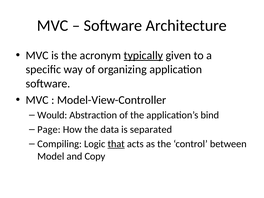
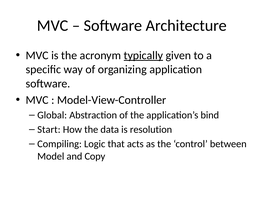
Would: Would -> Global
Page: Page -> Start
separated: separated -> resolution
that underline: present -> none
